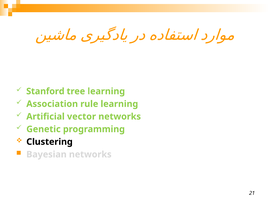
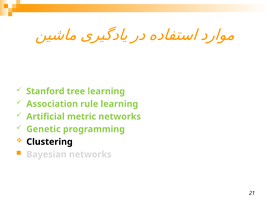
vector: vector -> metric
